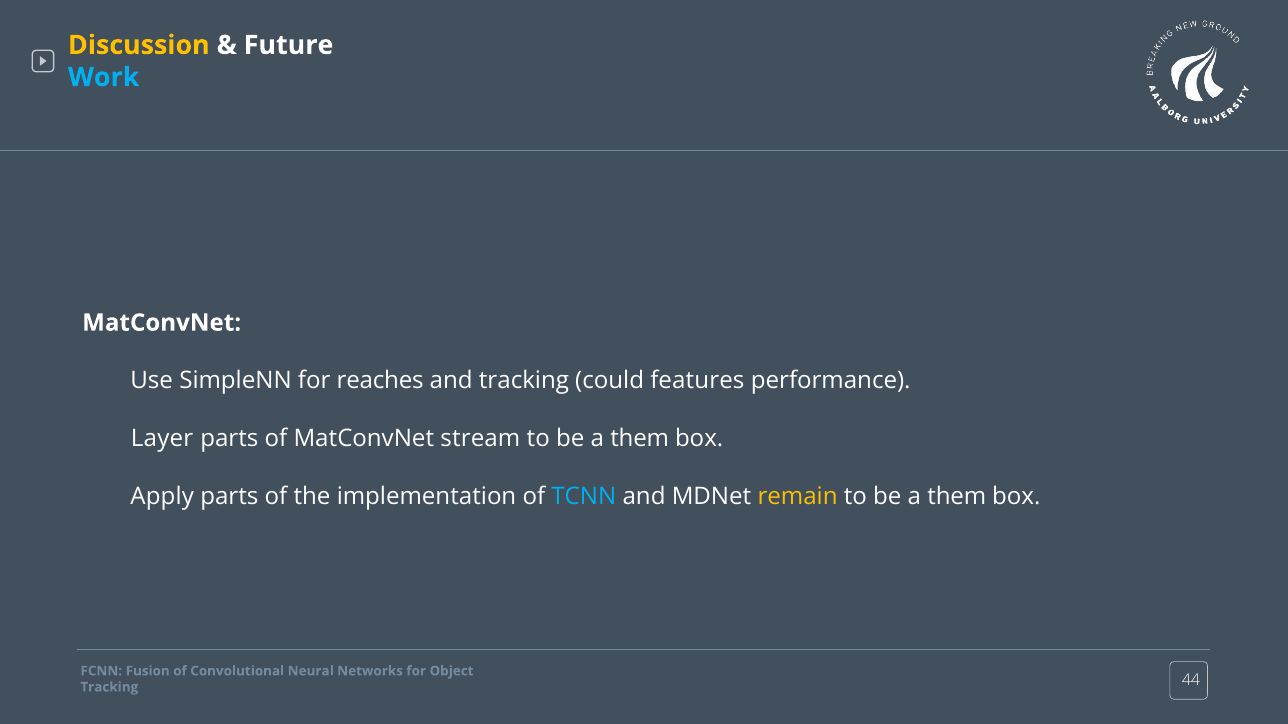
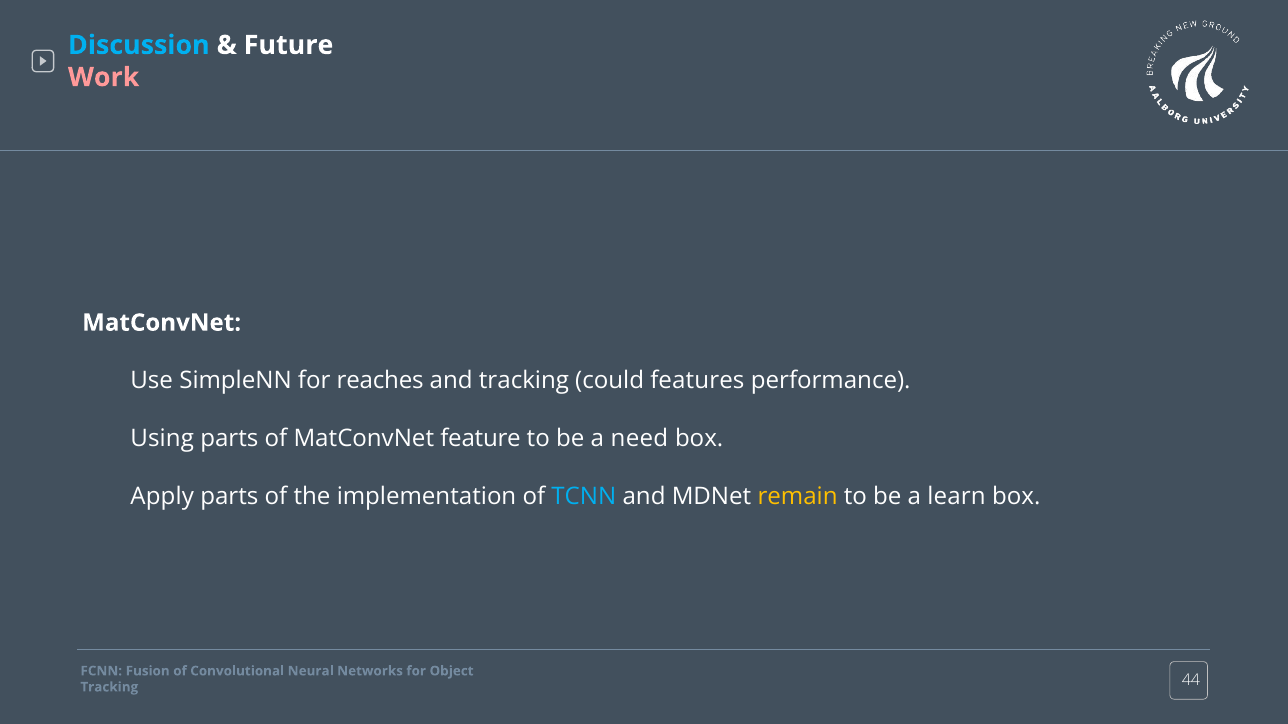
Discussion colour: yellow -> light blue
Work colour: light blue -> pink
Layer: Layer -> Using
stream: stream -> feature
them at (640, 439): them -> need
them at (957, 497): them -> learn
